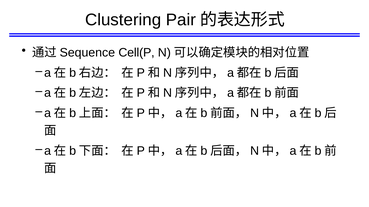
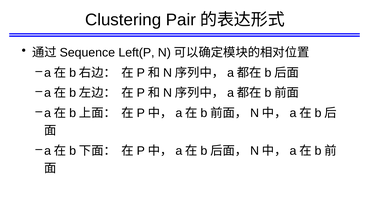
Cell(P: Cell(P -> Left(P
